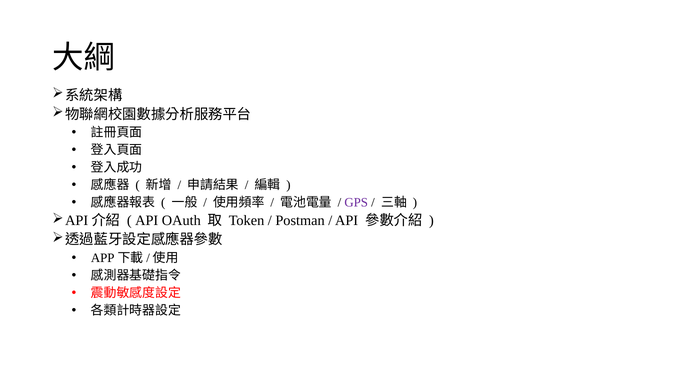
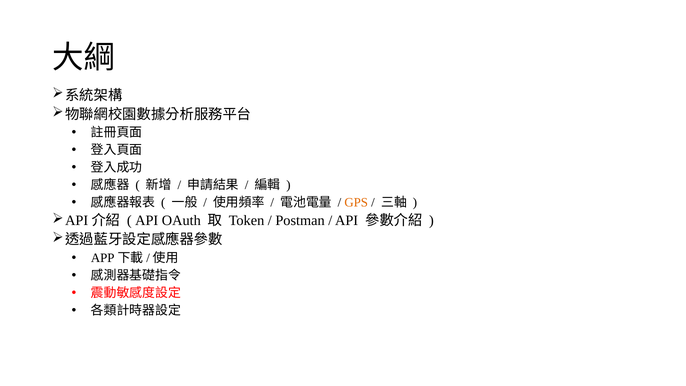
GPS colour: purple -> orange
